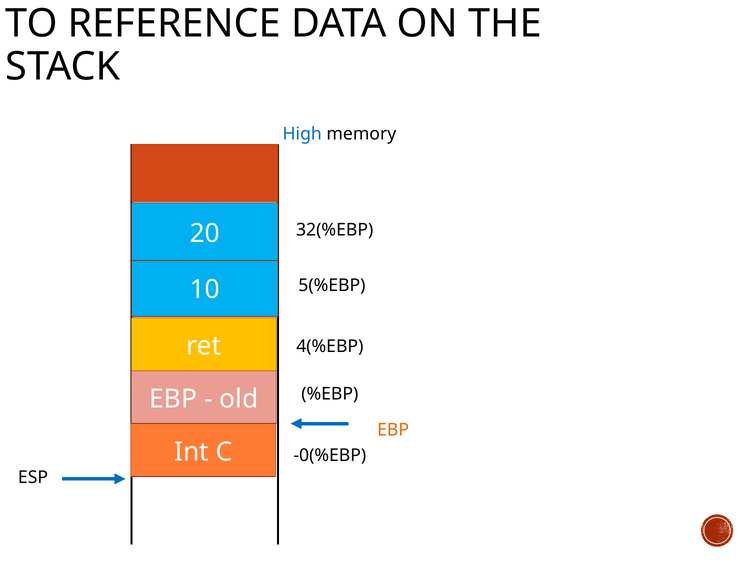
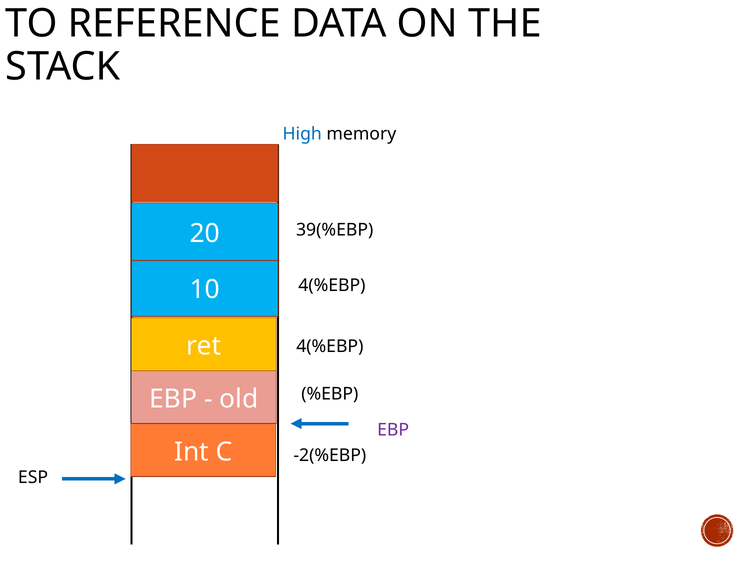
32(%EBP: 32(%EBP -> 39(%EBP
5(%EBP at (332, 286): 5(%EBP -> 4(%EBP
EBP at (393, 430) colour: orange -> purple
-0(%EBP: -0(%EBP -> -2(%EBP
